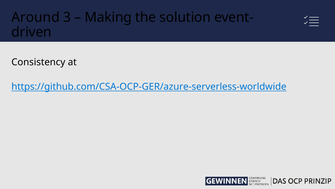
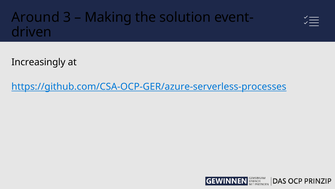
Consistency: Consistency -> Increasingly
https://github.com/CSA-OCP-GER/azure-serverless-worldwide: https://github.com/CSA-OCP-GER/azure-serverless-worldwide -> https://github.com/CSA-OCP-GER/azure-serverless-processes
